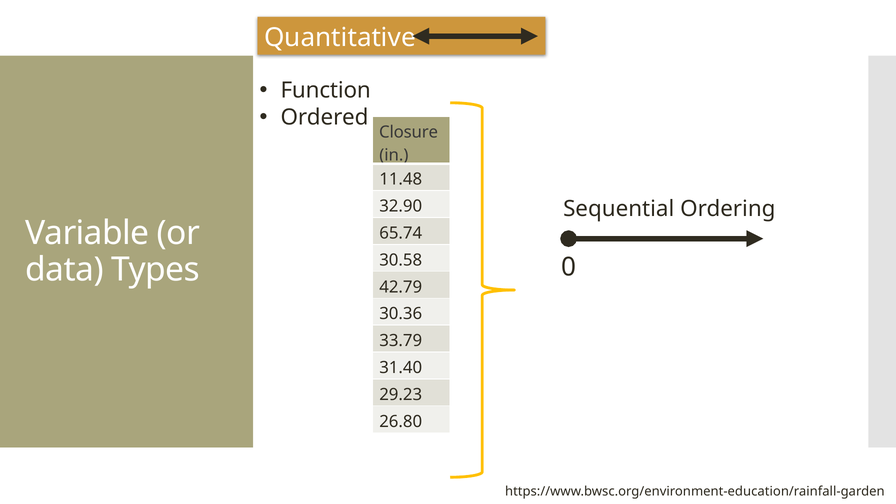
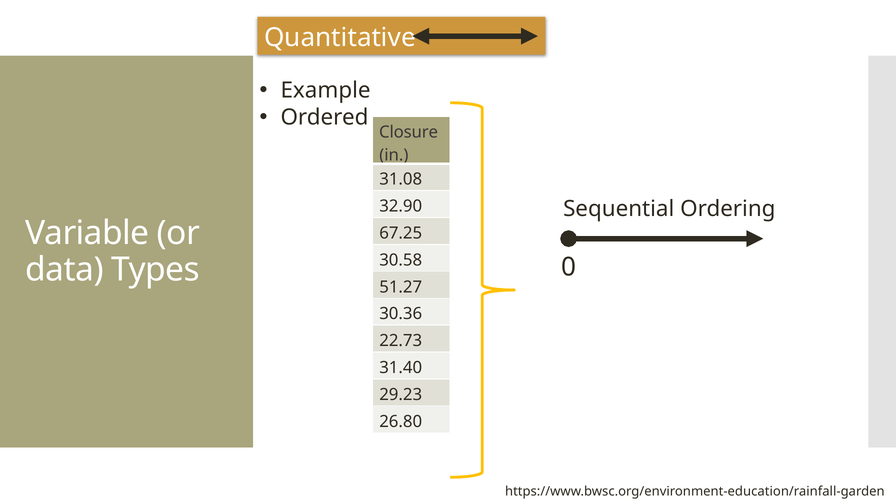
Function: Function -> Example
11.48: 11.48 -> 31.08
65.74: 65.74 -> 67.25
42.79: 42.79 -> 51.27
33.79: 33.79 -> 22.73
